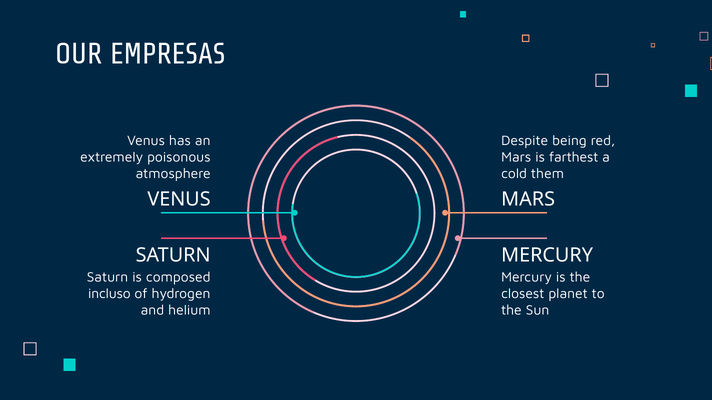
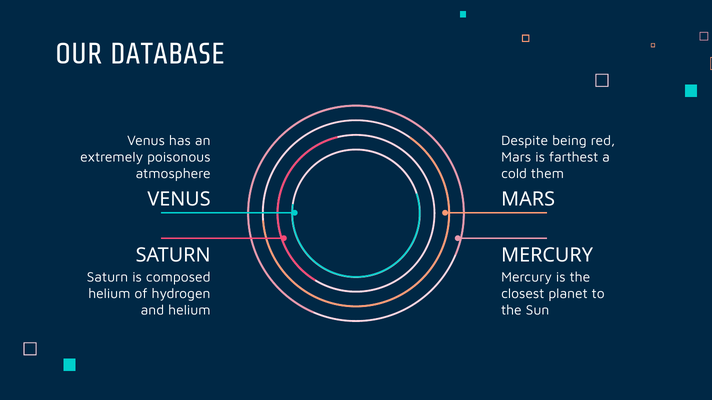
EMPRESAS: EMPRESAS -> DATABASE
incluso at (109, 294): incluso -> helium
